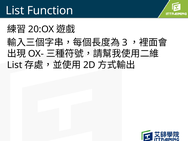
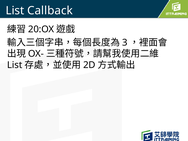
Function: Function -> Callback
